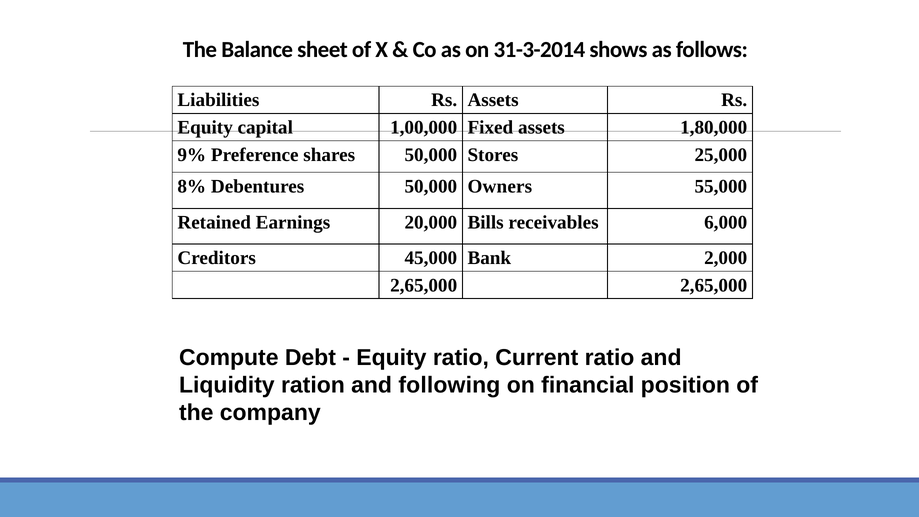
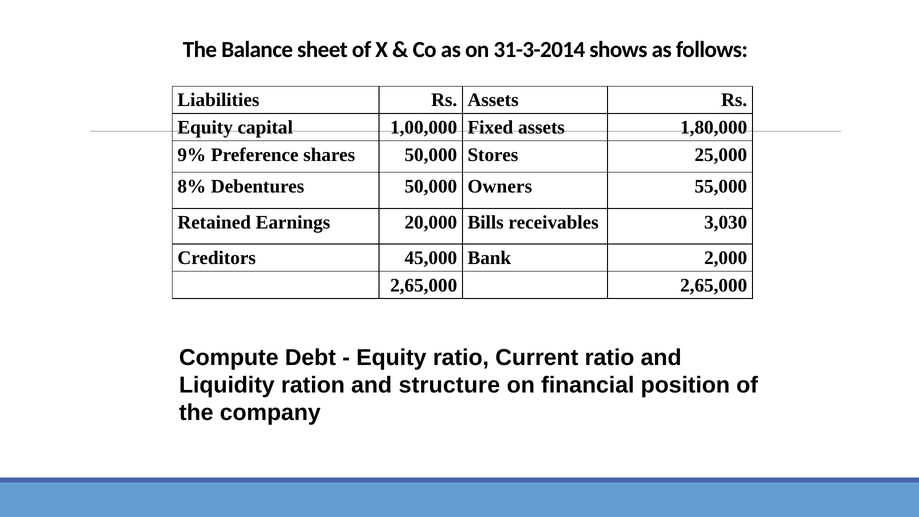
6,000: 6,000 -> 3,030
following: following -> structure
